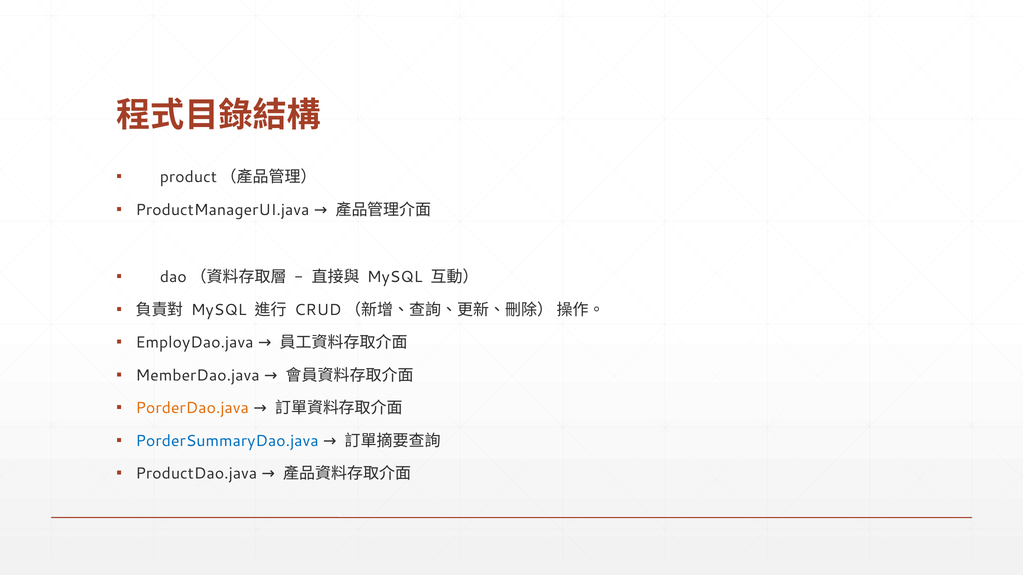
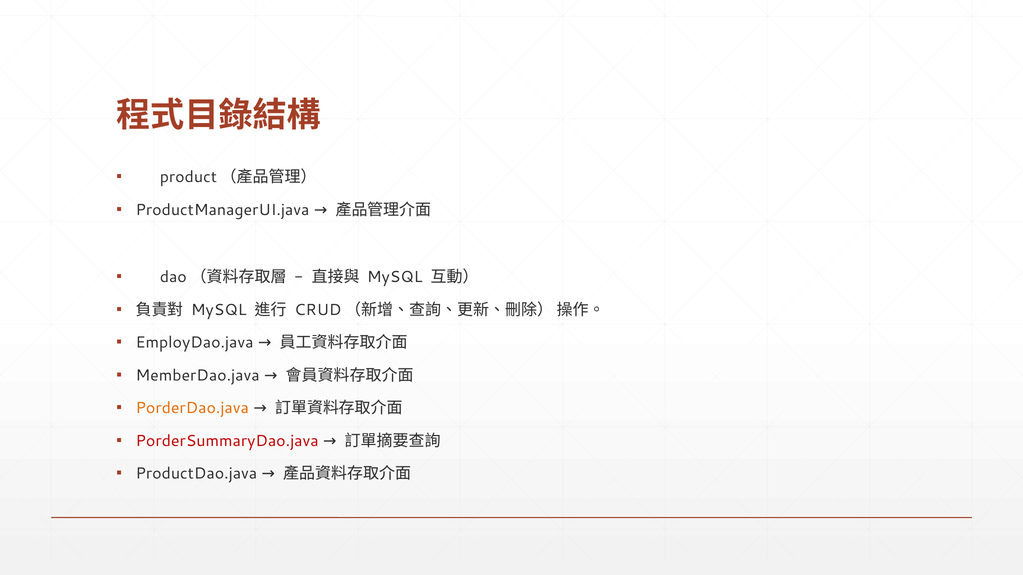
PorderSummaryDao.java colour: blue -> red
